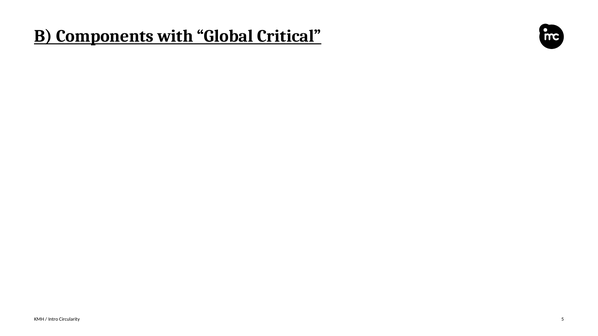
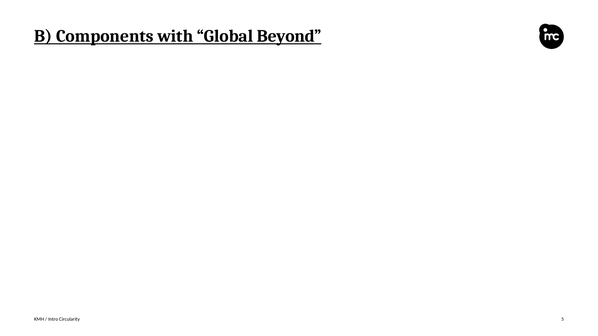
Critical: Critical -> Beyond
